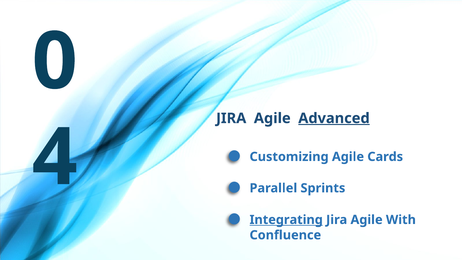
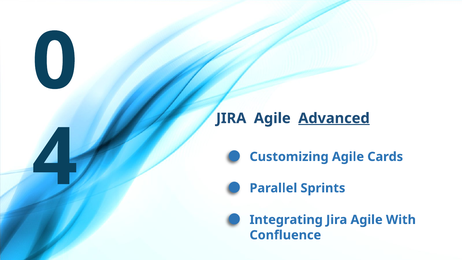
Integrating underline: present -> none
